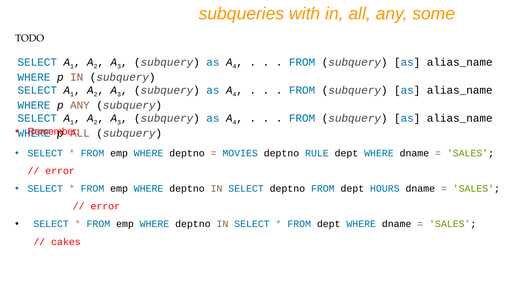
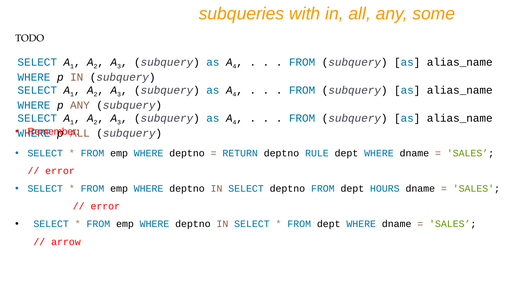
MOVIES: MOVIES -> RETURN
cakes: cakes -> arrow
